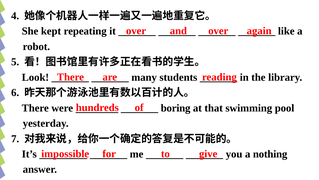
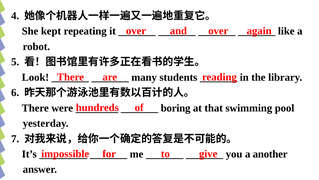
nothing: nothing -> another
